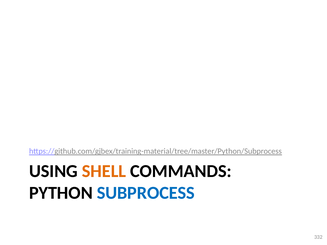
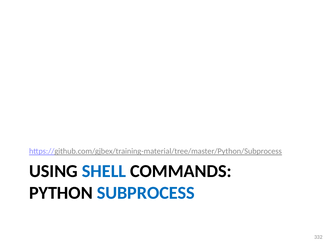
SHELL colour: orange -> blue
